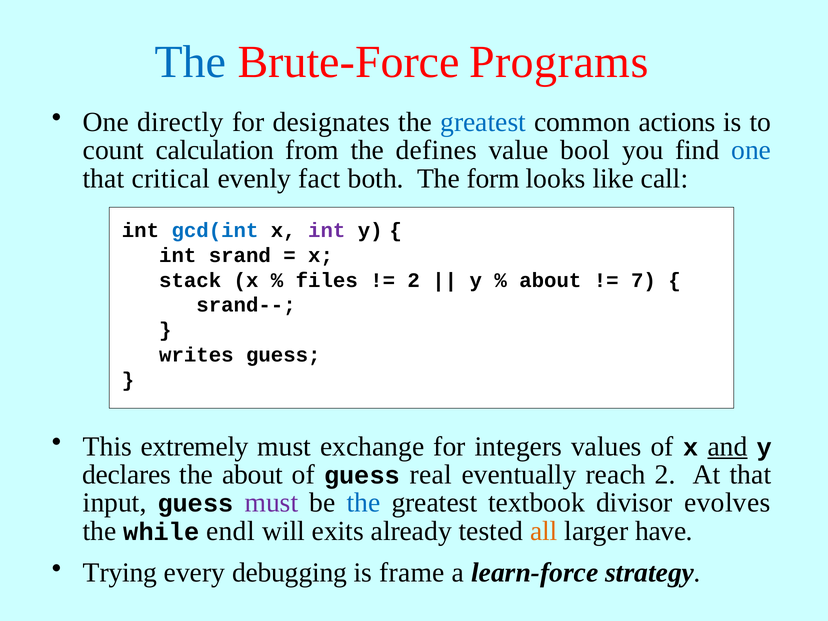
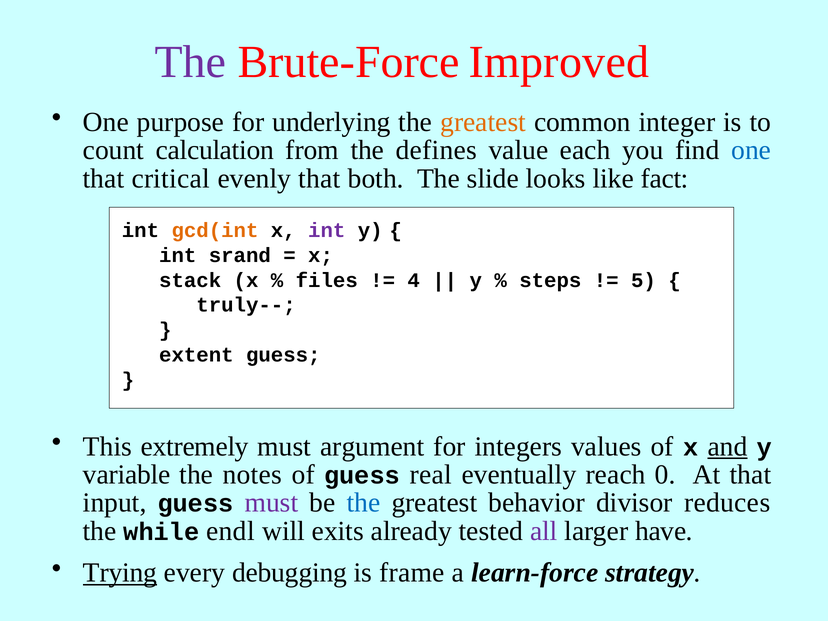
The at (191, 62) colour: blue -> purple
Programs: Programs -> Improved
directly: directly -> purpose
designates: designates -> underlying
greatest at (483, 122) colour: blue -> orange
actions: actions -> integer
bool: bool -> each
evenly fact: fact -> that
form: form -> slide
call: call -> fact
gcd(int colour: blue -> orange
2 at (414, 280): 2 -> 4
about at (550, 280): about -> steps
7: 7 -> 5
srand--: srand-- -> truly--
writes: writes -> extent
exchange: exchange -> argument
declares: declares -> variable
the about: about -> notes
reach 2: 2 -> 0
textbook: textbook -> behavior
evolves: evolves -> reduces
all colour: orange -> purple
Trying underline: none -> present
